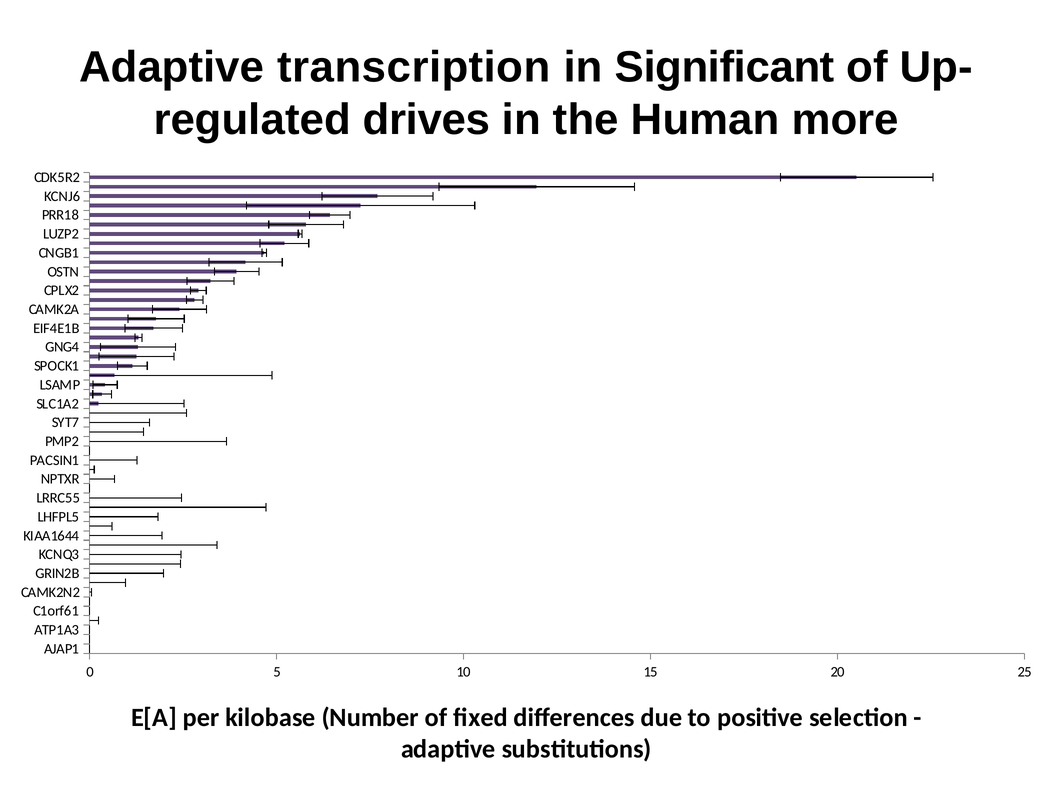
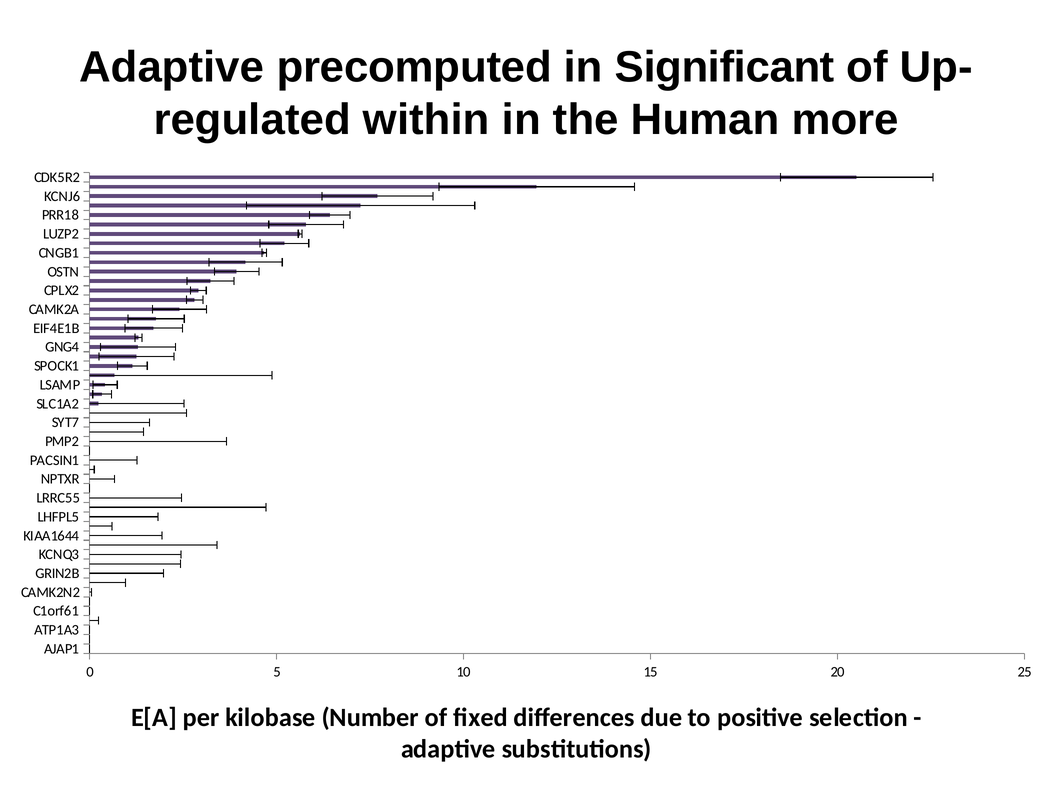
transcription: transcription -> precomputed
drives: drives -> within
